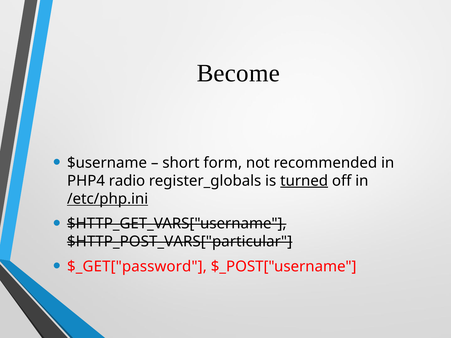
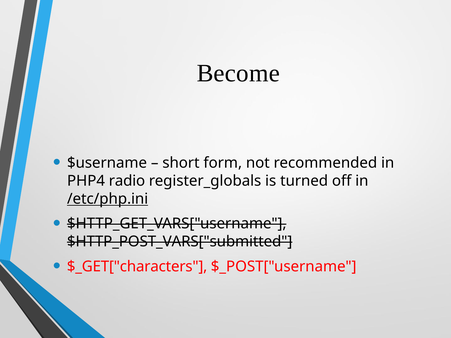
turned underline: present -> none
$HTTP_POST_VARS["particular: $HTTP_POST_VARS["particular -> $HTTP_POST_VARS["submitted
$_GET["password: $_GET["password -> $_GET["characters
